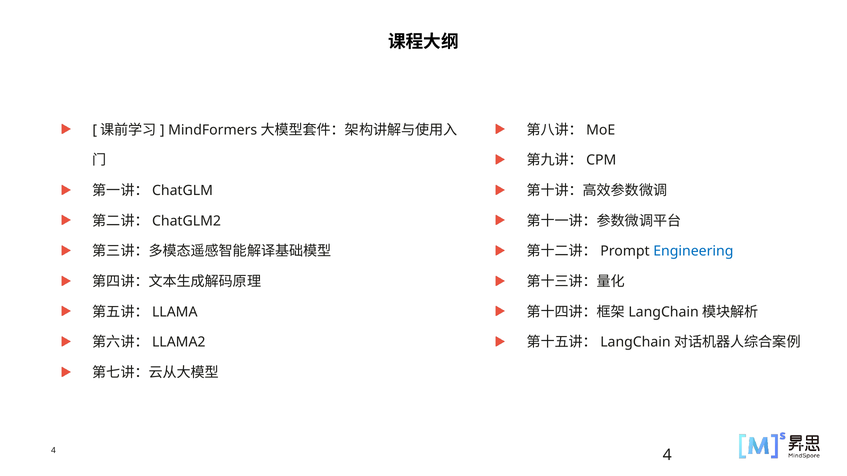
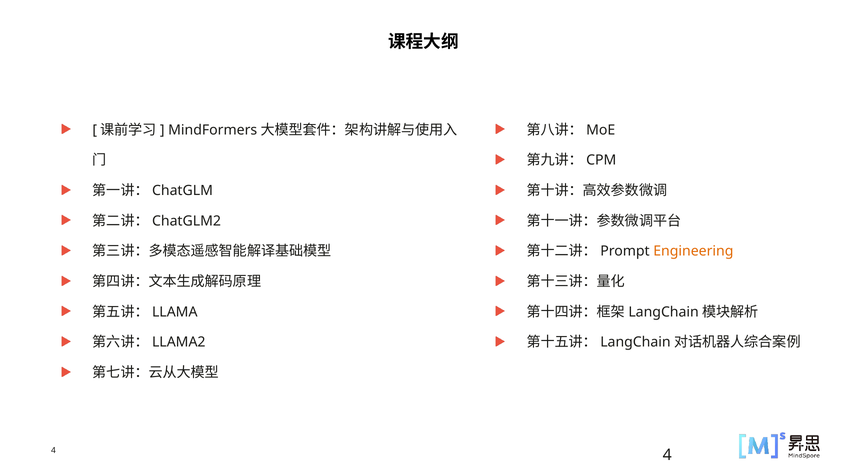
Engineering colour: blue -> orange
